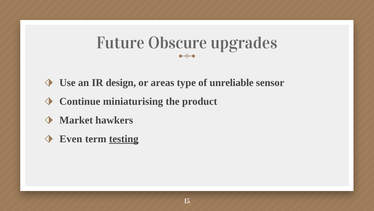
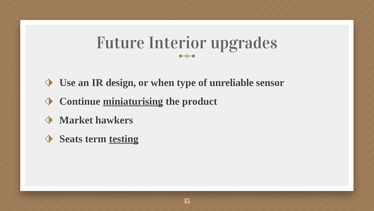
Obscure: Obscure -> Interior
areas: areas -> when
miniaturising underline: none -> present
Even: Even -> Seats
